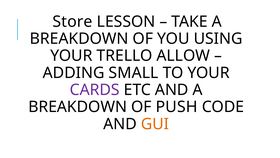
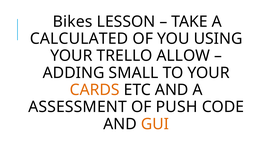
Store: Store -> Bikes
BREAKDOWN at (79, 39): BREAKDOWN -> CALCULATED
CARDS colour: purple -> orange
BREAKDOWN at (78, 107): BREAKDOWN -> ASSESSMENT
